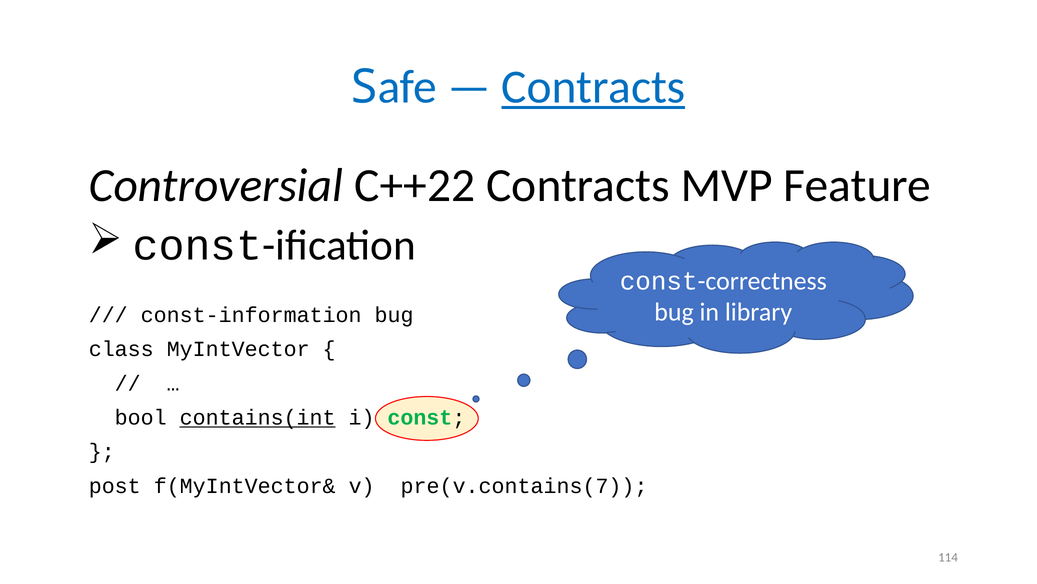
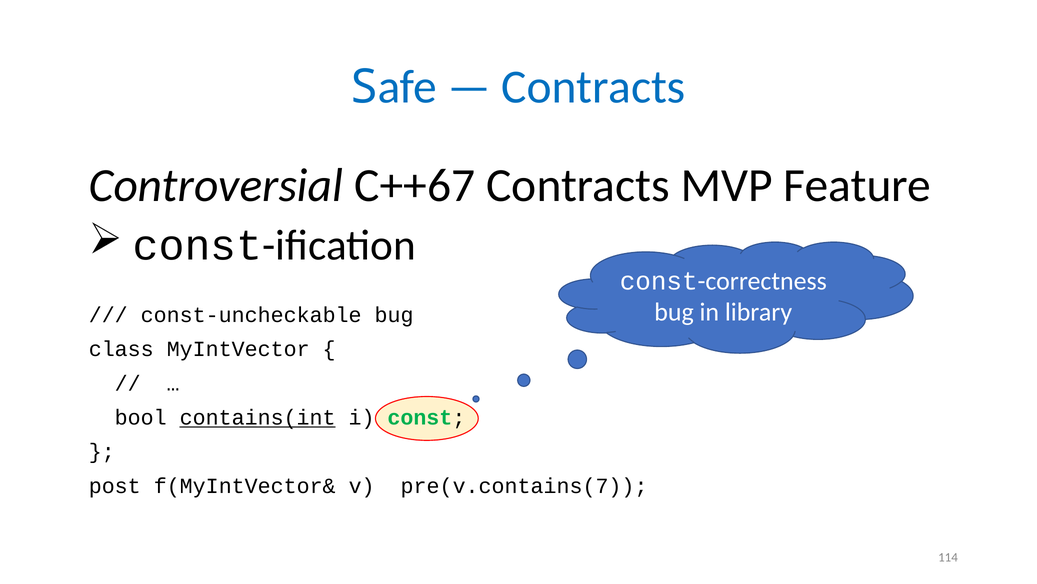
Contracts at (593, 87) underline: present -> none
C++22: C++22 -> C++67
const-information: const-information -> const-uncheckable
